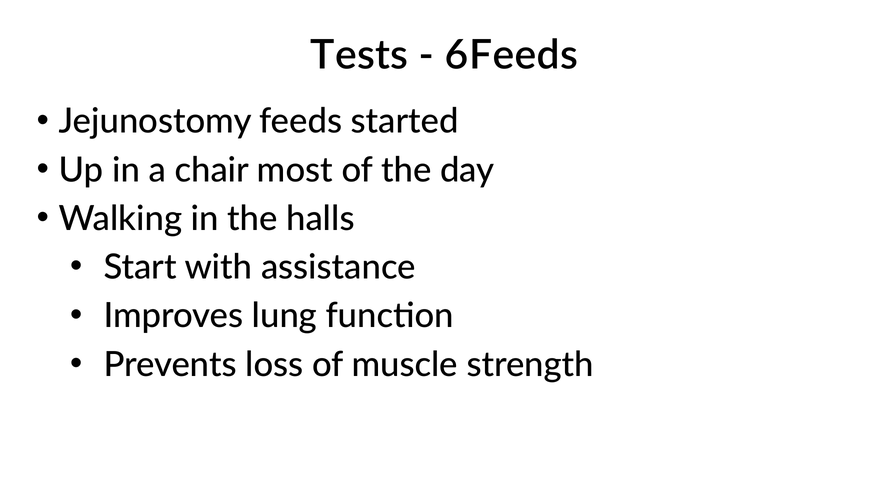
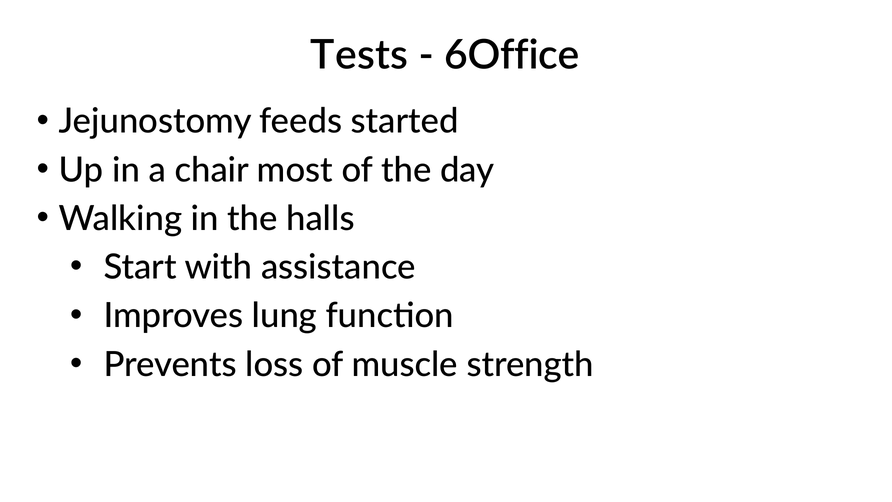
6Feeds: 6Feeds -> 6Office
